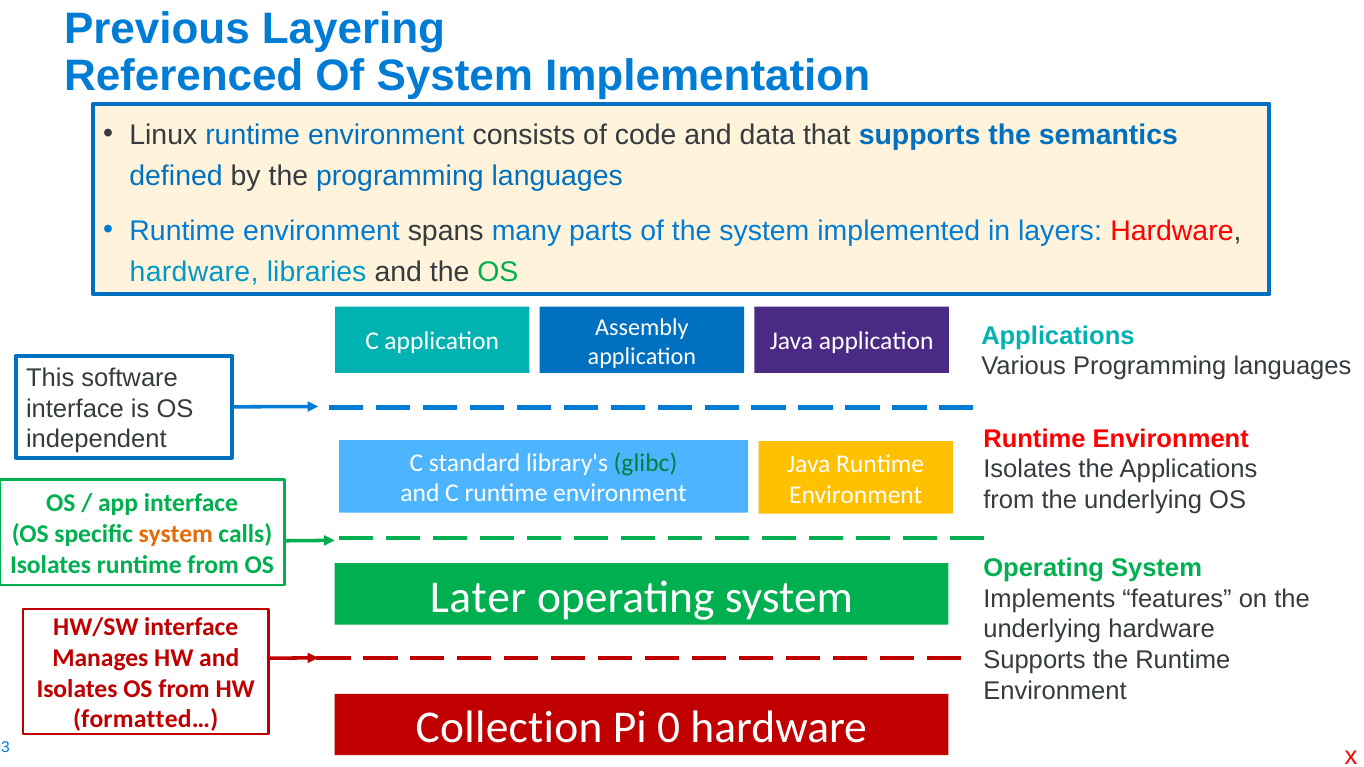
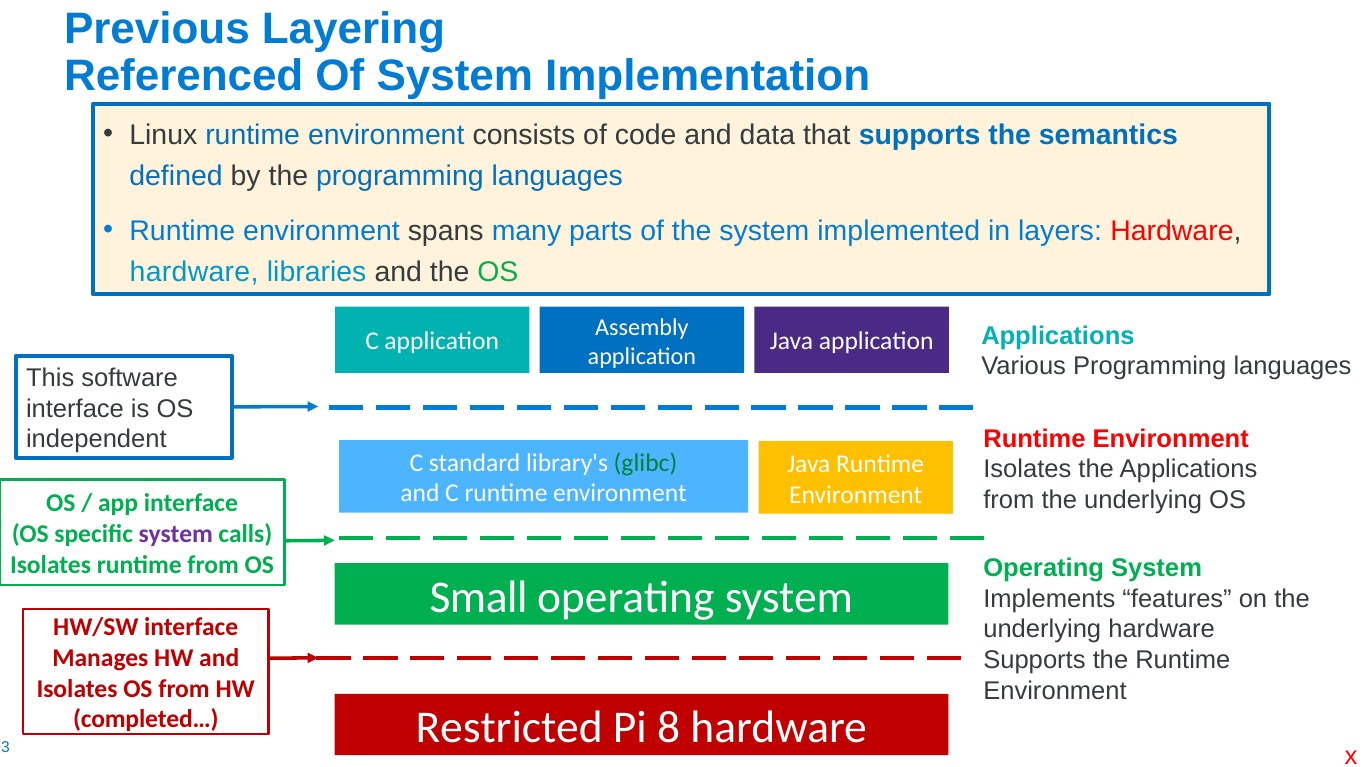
system at (176, 534) colour: orange -> purple
Later: Later -> Small
formatted…: formatted… -> completed…
Collection: Collection -> Restricted
0: 0 -> 8
